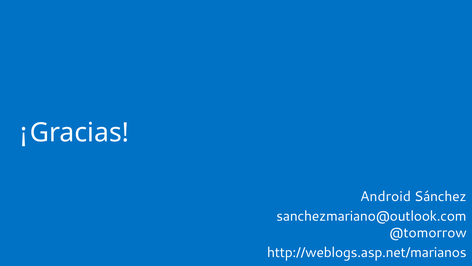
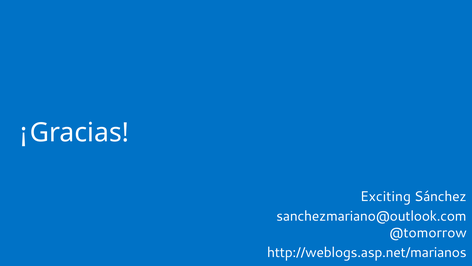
Android: Android -> Exciting
